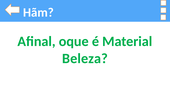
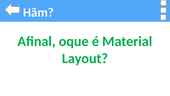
Beleza at (85, 58): Beleza -> Layout
